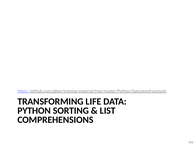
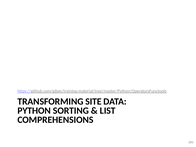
LIFE: LIFE -> SITE
